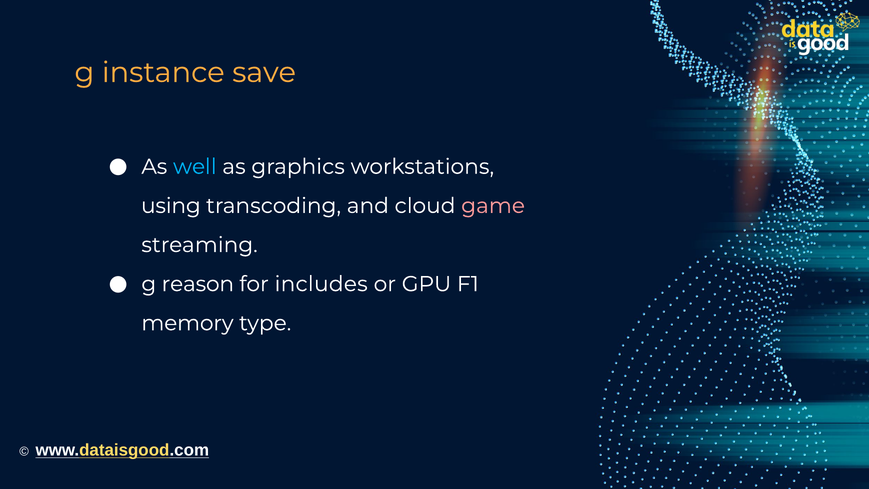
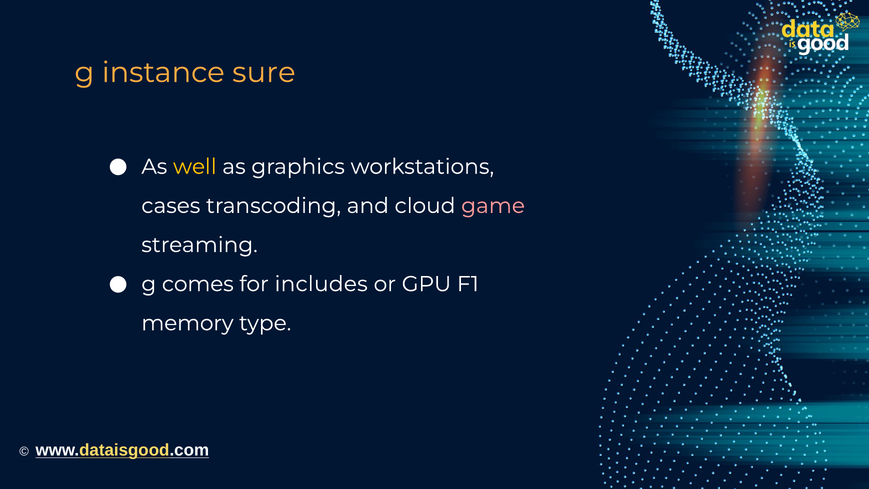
save: save -> sure
well colour: light blue -> yellow
using: using -> cases
reason: reason -> comes
